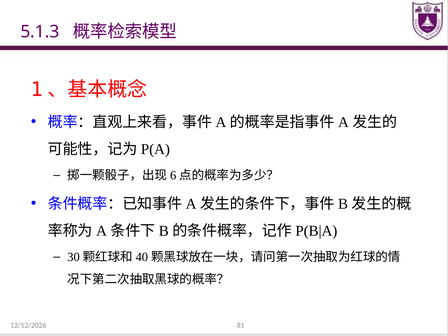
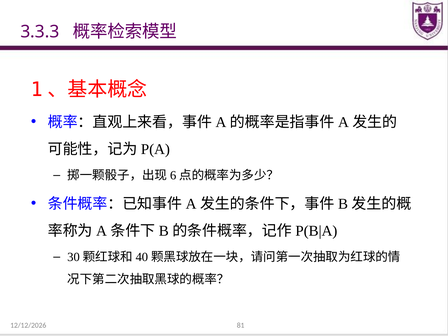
5.1.3: 5.1.3 -> 3.3.3
